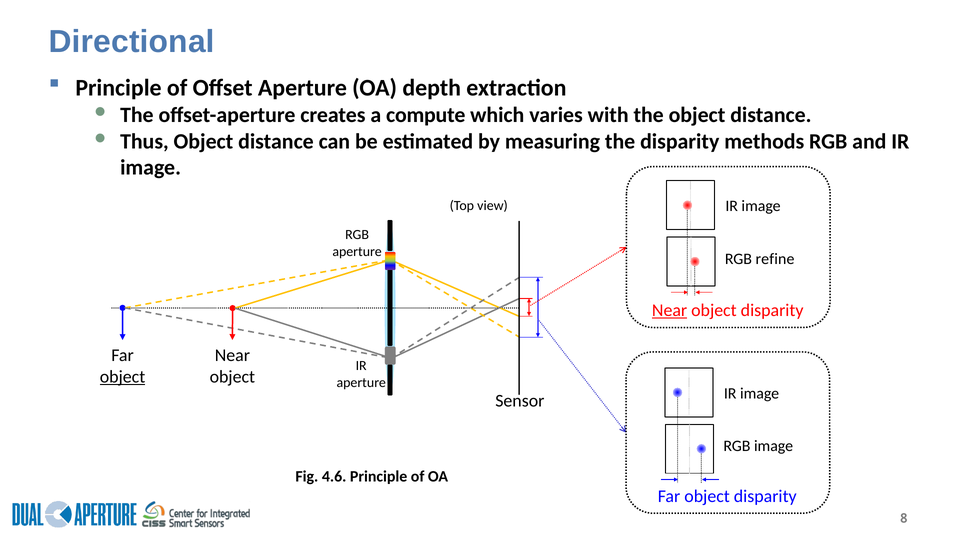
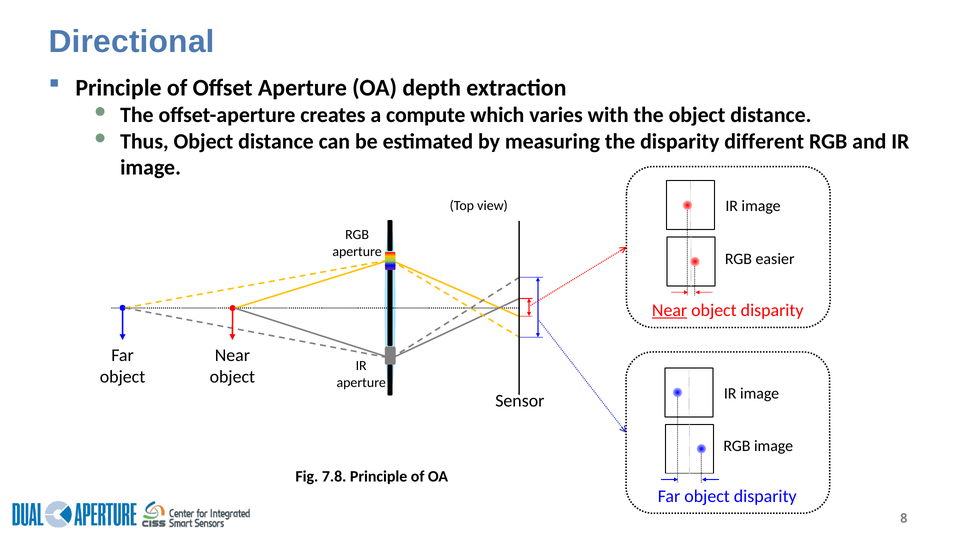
methods: methods -> different
refine: refine -> easier
object at (123, 377) underline: present -> none
4.6: 4.6 -> 7.8
